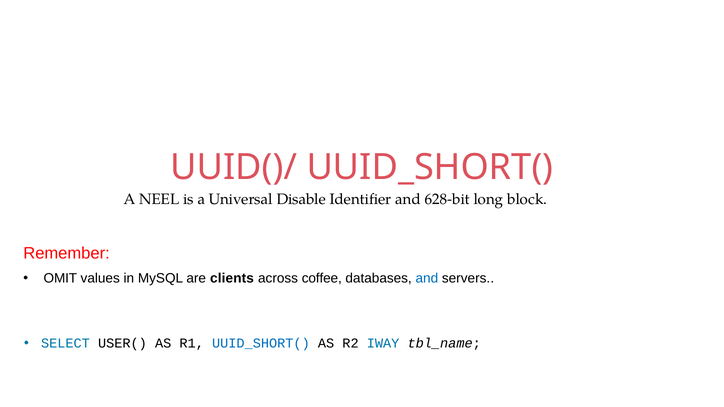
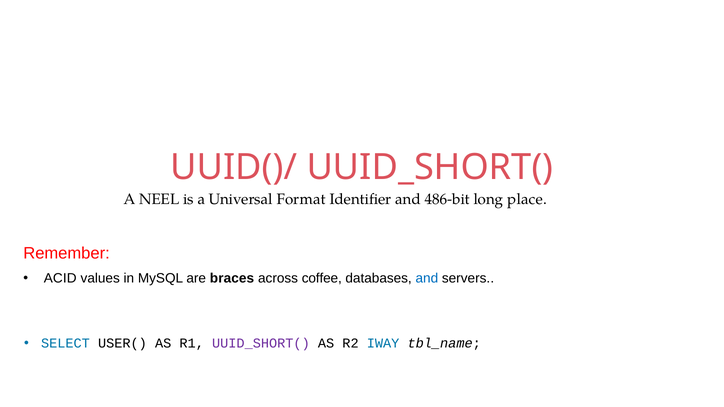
Disable: Disable -> Format
628-bit: 628-bit -> 486-bit
block: block -> place
OMIT: OMIT -> ACID
clients: clients -> braces
UUID_SHORT( at (261, 344) colour: blue -> purple
